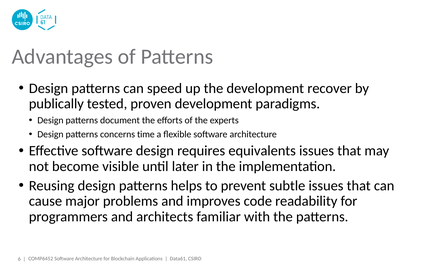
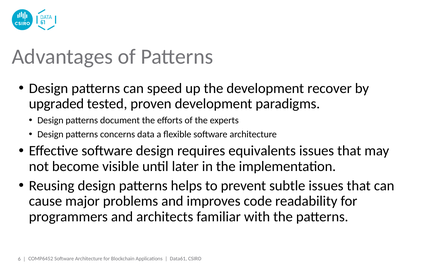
publically: publically -> upgraded
time: time -> data
